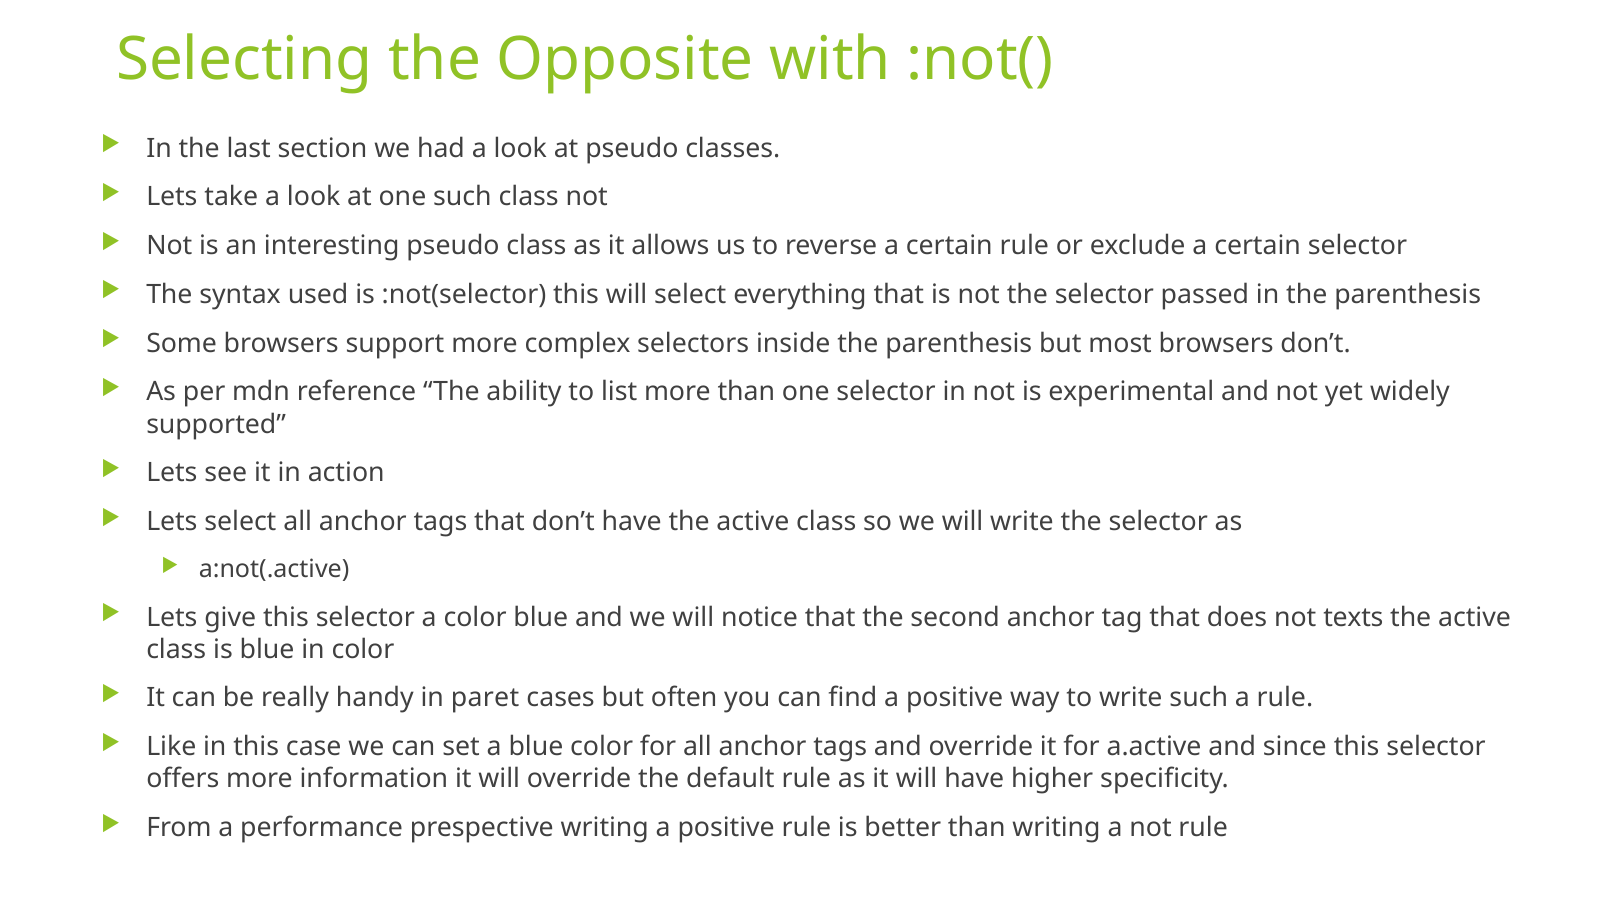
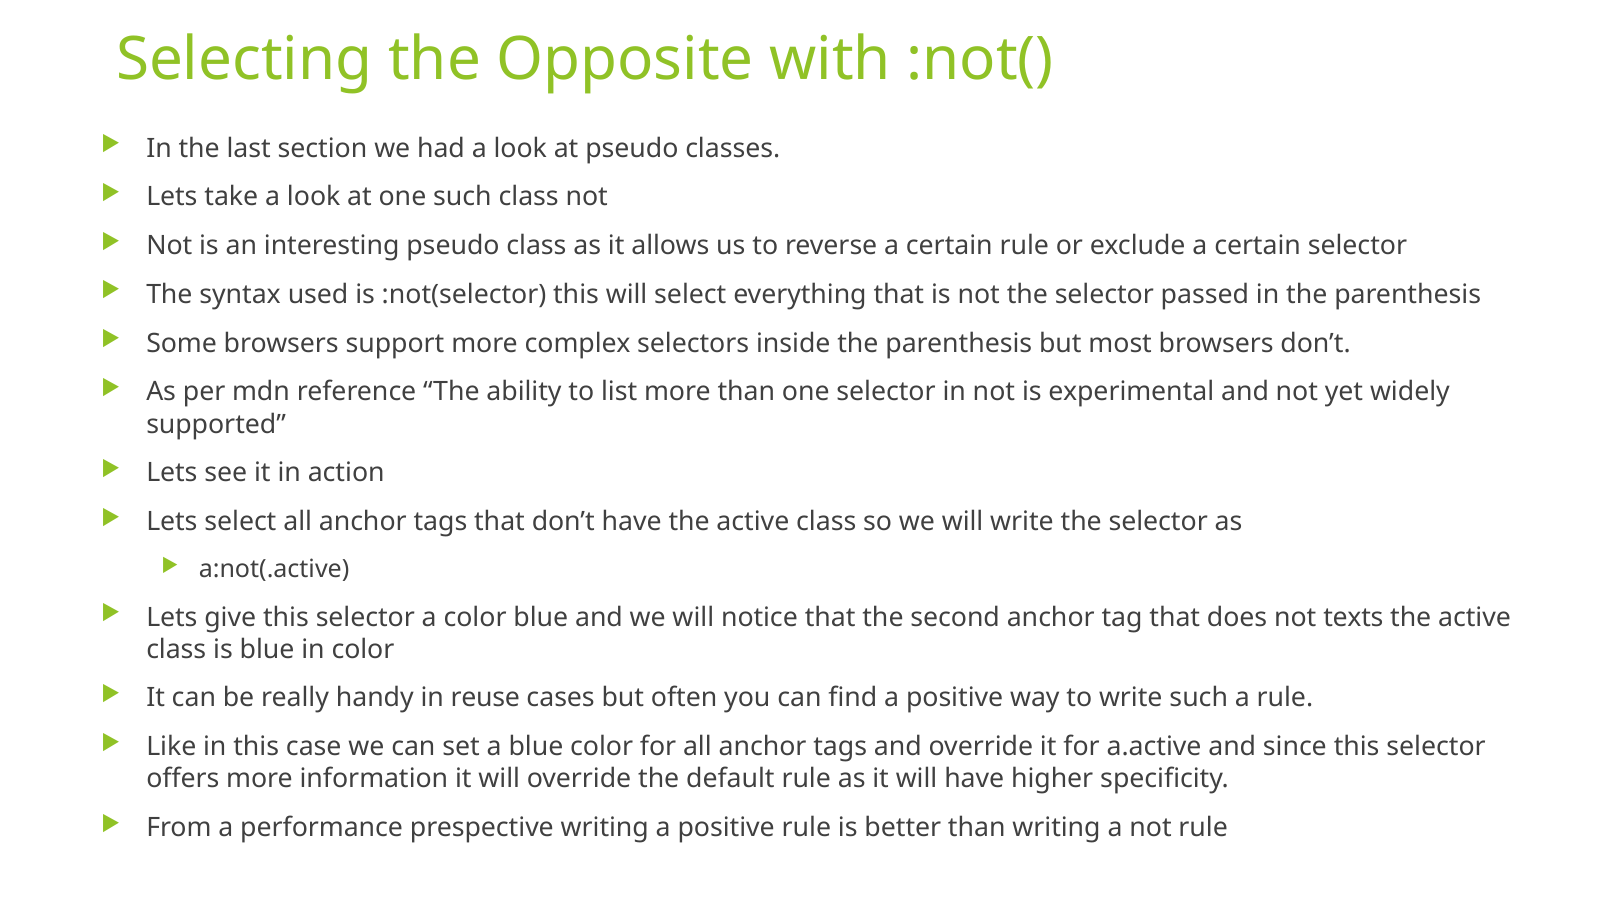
paret: paret -> reuse
